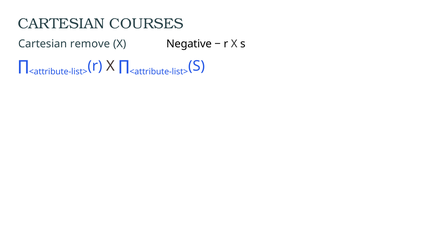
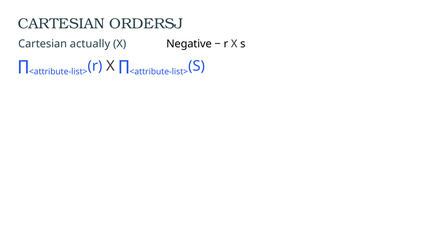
COURSES: COURSES -> ORDERSJ
remove: remove -> actually
